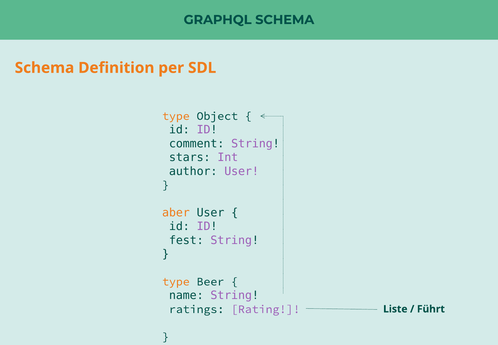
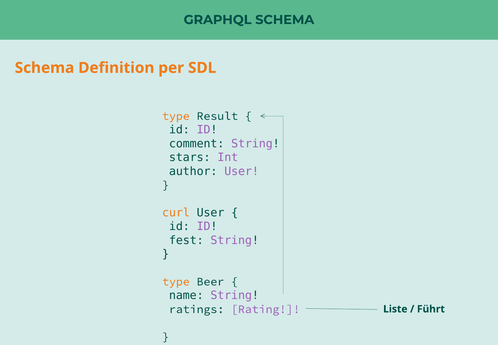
Object: Object -> Result
aber: aber -> curl
